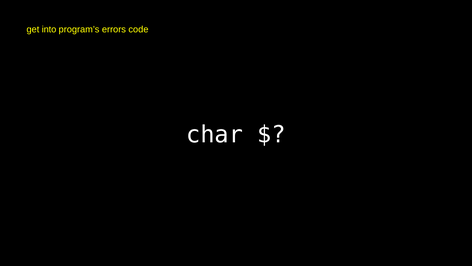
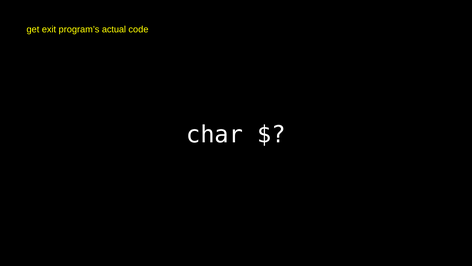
into: into -> exit
errors: errors -> actual
